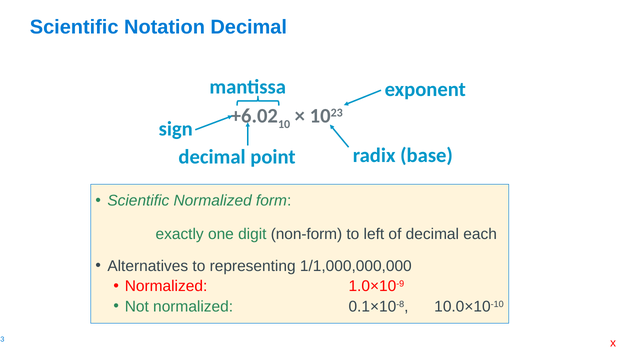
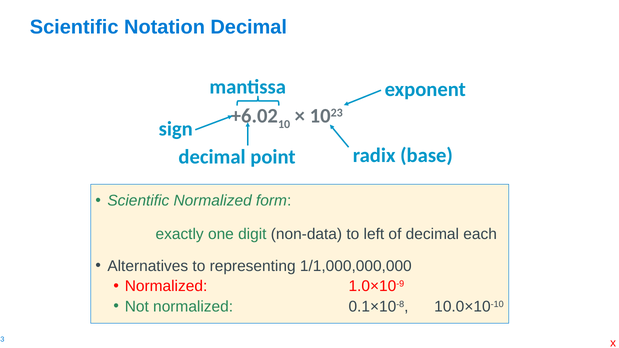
non-form: non-form -> non-data
